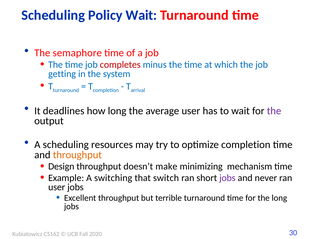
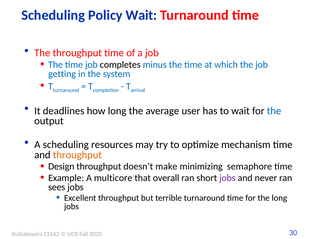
The semaphore: semaphore -> throughput
completes colour: red -> black
the at (274, 111) colour: purple -> blue
optimize completion: completion -> mechanism
mechanism: mechanism -> semaphore
switching: switching -> multicore
switch: switch -> overall
user at (57, 187): user -> sees
